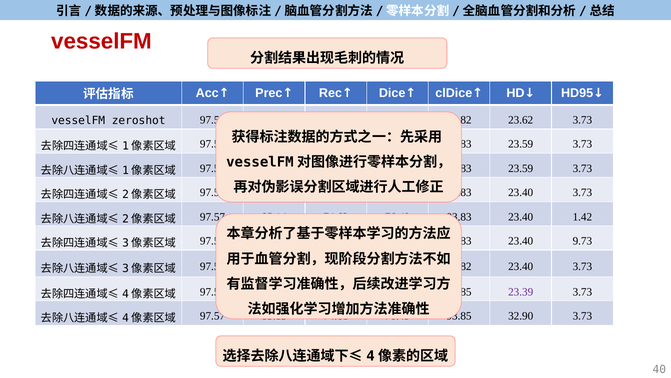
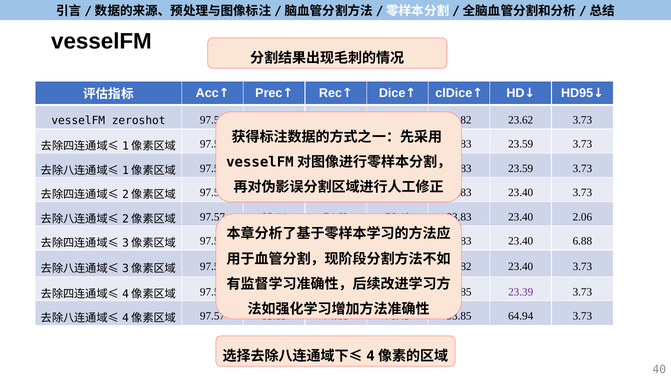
vesselFM at (101, 41) colour: red -> black
1.42: 1.42 -> 2.06
9.73: 9.73 -> 6.88
32.90: 32.90 -> 64.94
